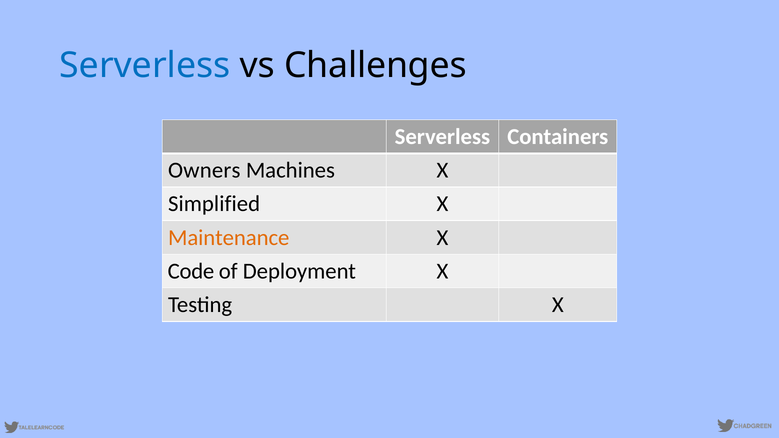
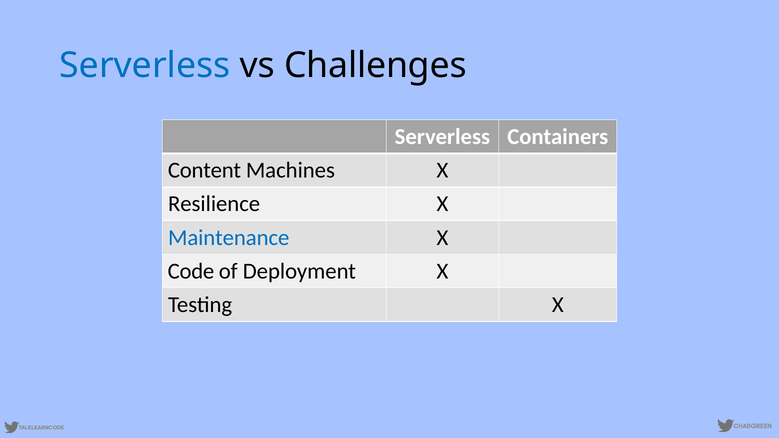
Owners: Owners -> Content
Simplified: Simplified -> Resilience
Maintenance colour: orange -> blue
